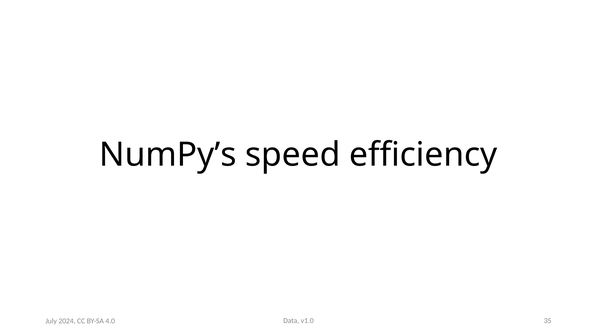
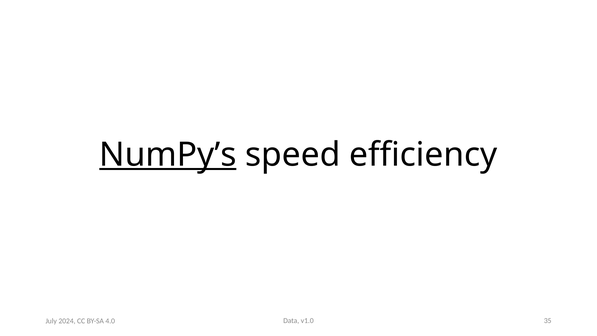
NumPy’s underline: none -> present
